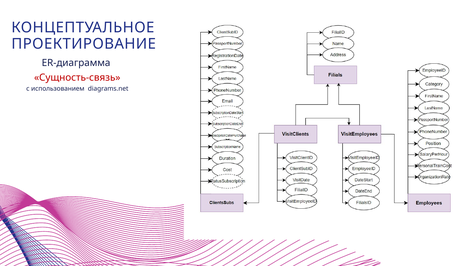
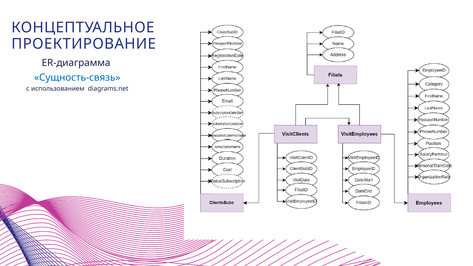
Сущность-связь colour: red -> blue
